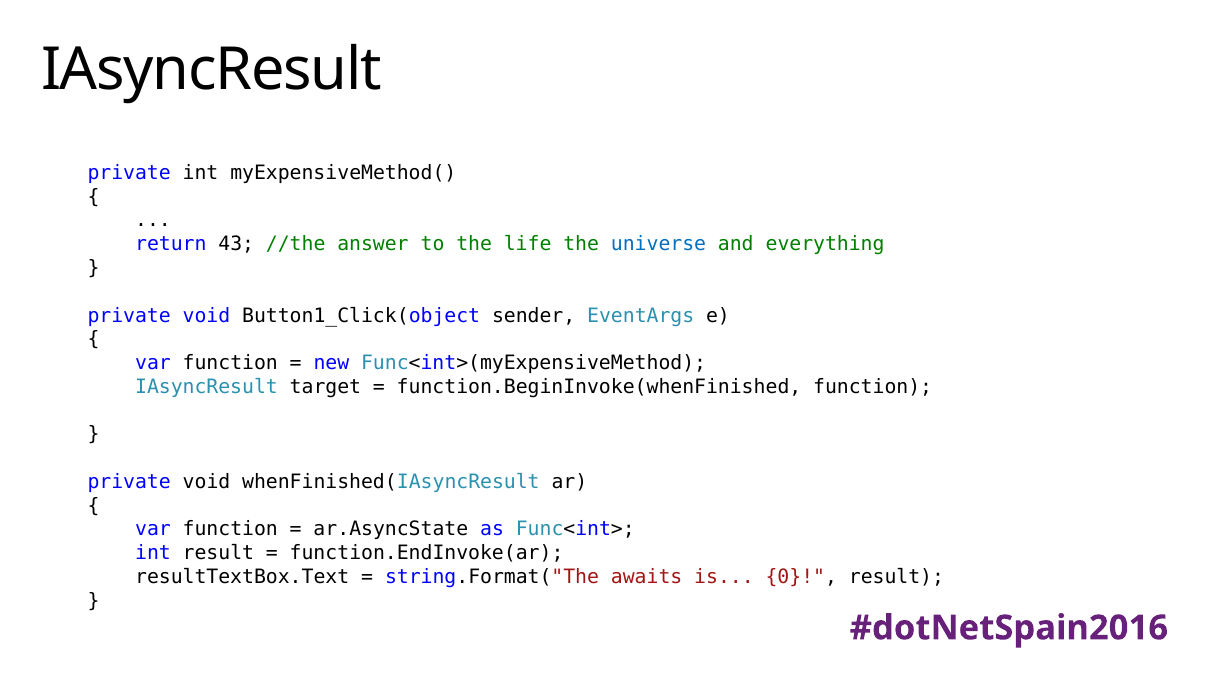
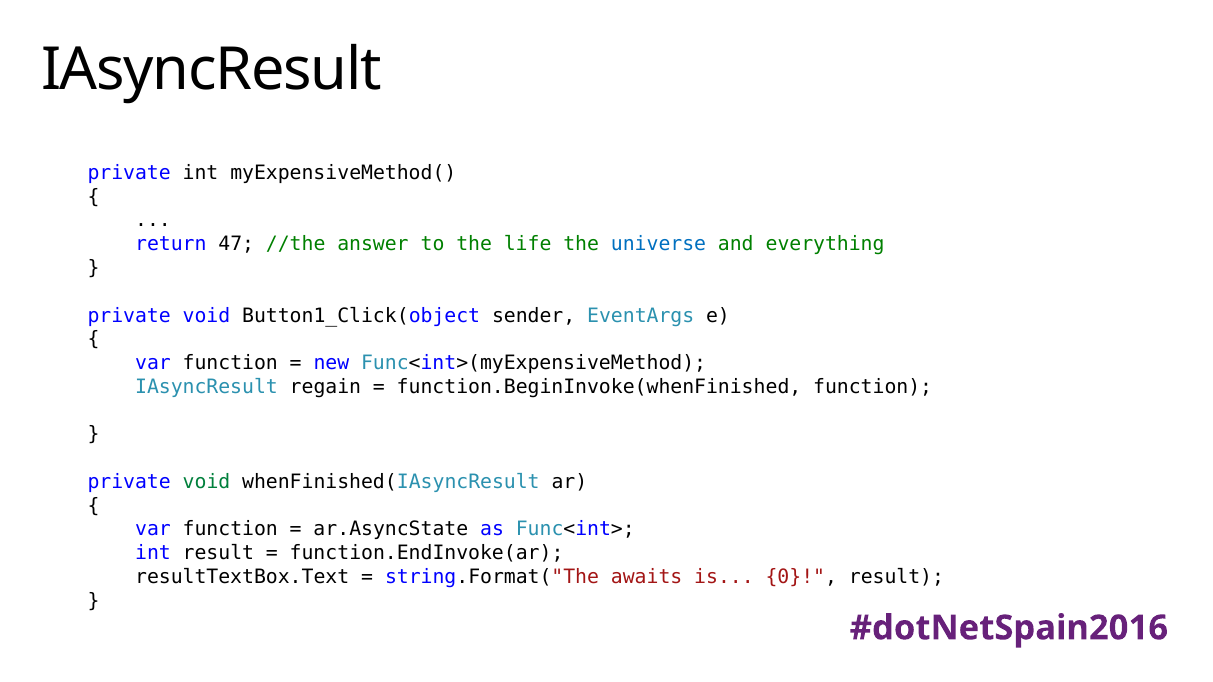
43: 43 -> 47
target: target -> regain
void at (207, 482) colour: black -> green
